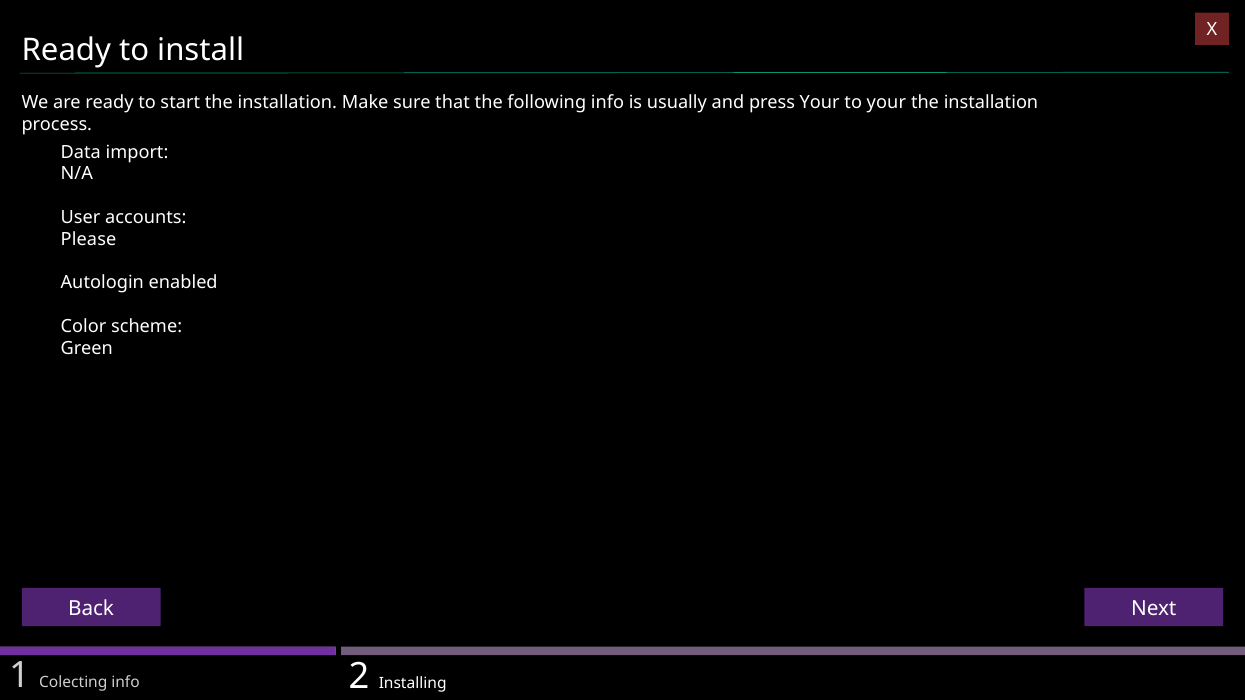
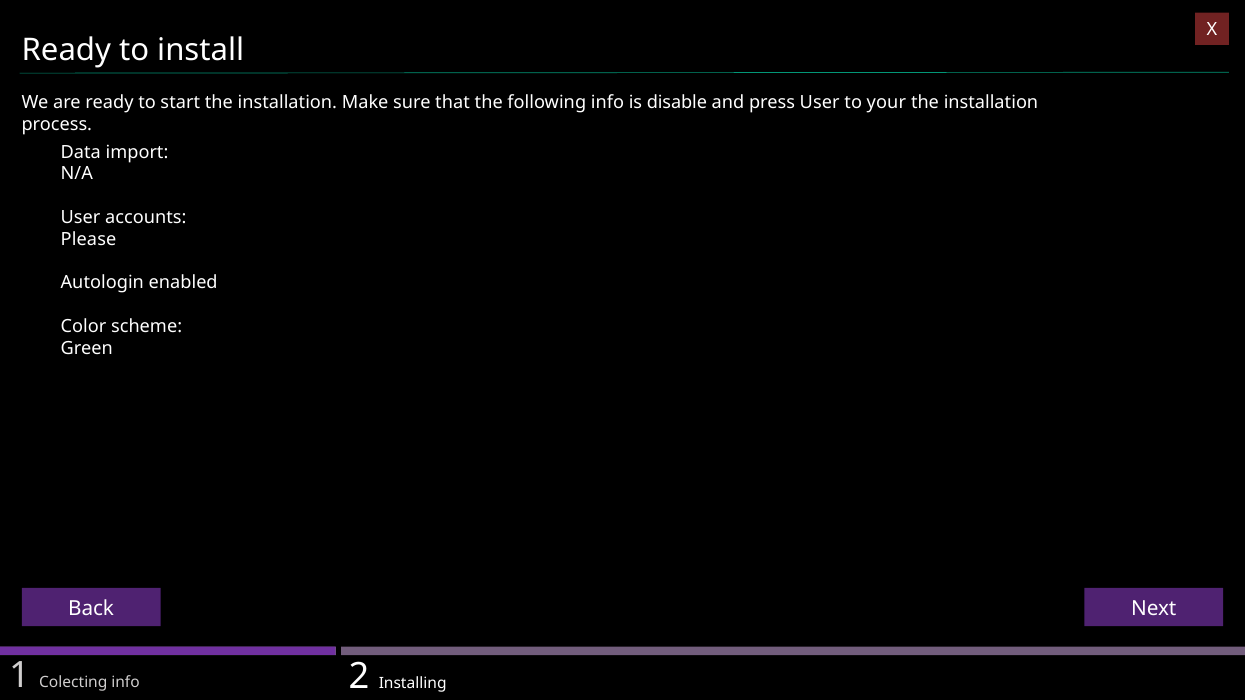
usually: usually -> disable
press Your: Your -> User
